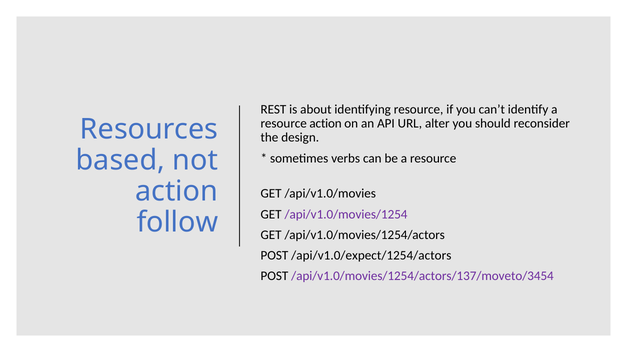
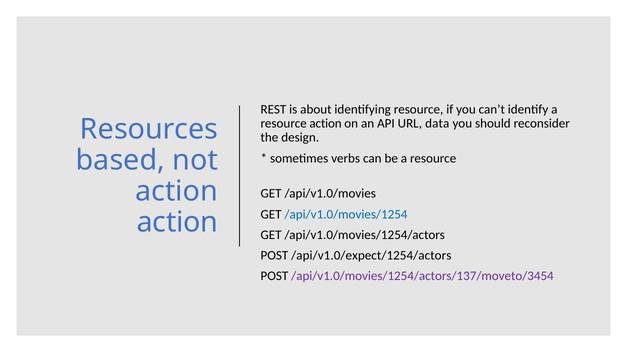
alter: alter -> data
/api/v1.0/movies/1254 colour: purple -> blue
follow at (177, 223): follow -> action
